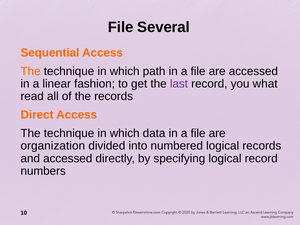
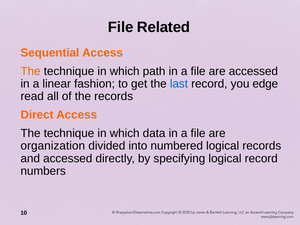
Several: Several -> Related
last colour: purple -> blue
what: what -> edge
